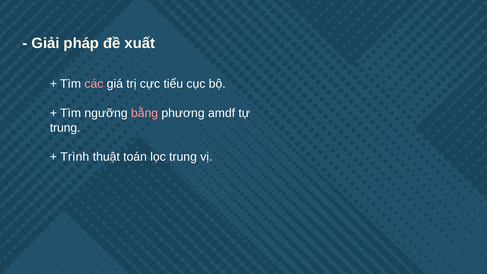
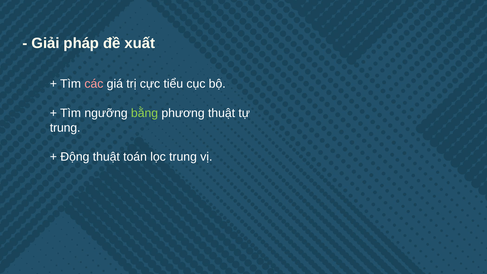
bằng colour: pink -> light green
phương amdf: amdf -> thuật
Trình: Trình -> Động
